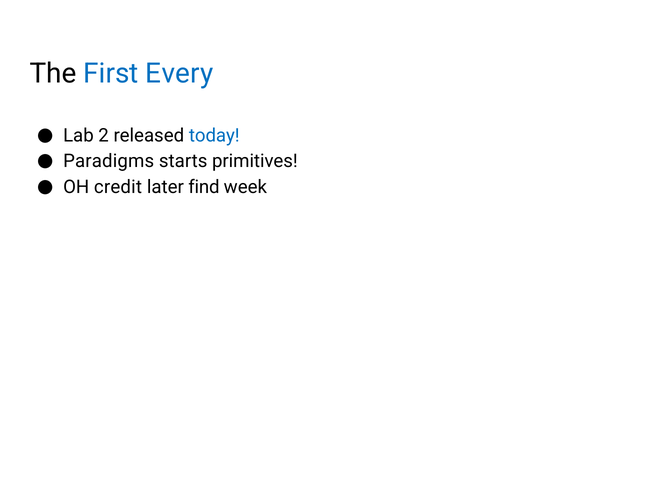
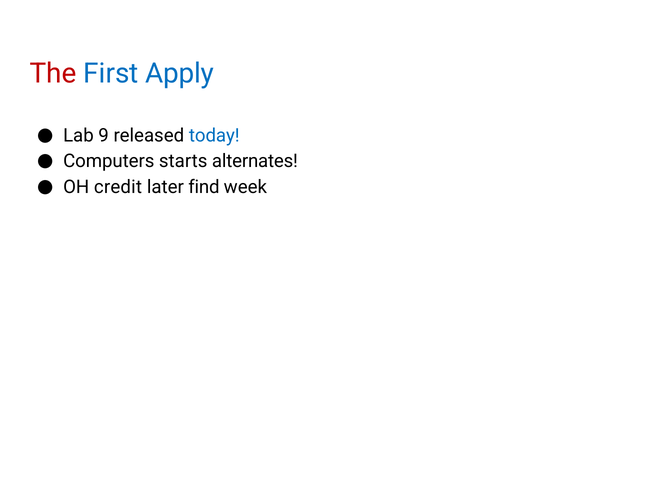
The colour: black -> red
Every: Every -> Apply
2: 2 -> 9
Paradigms: Paradigms -> Computers
primitives: primitives -> alternates
